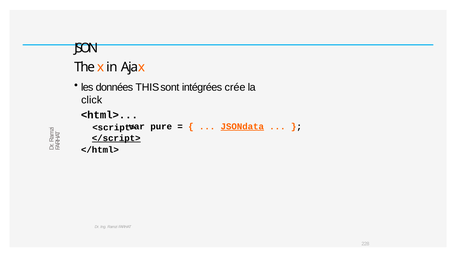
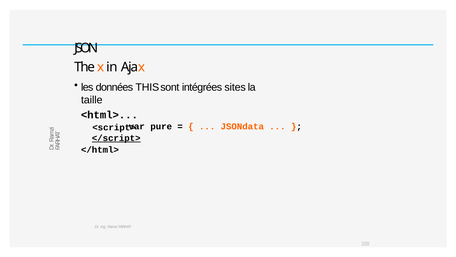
crée: crée -> sites
click: click -> taille
JSONdata underline: present -> none
